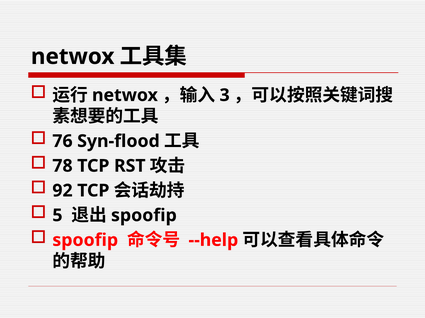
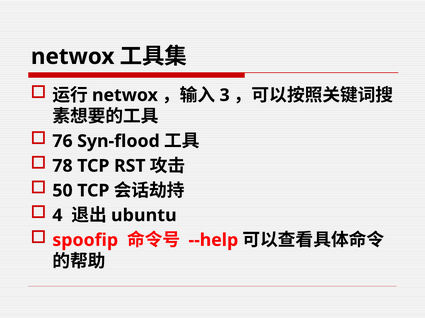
92: 92 -> 50
5: 5 -> 4
spoofip at (144, 216): spoofip -> ubuntu
